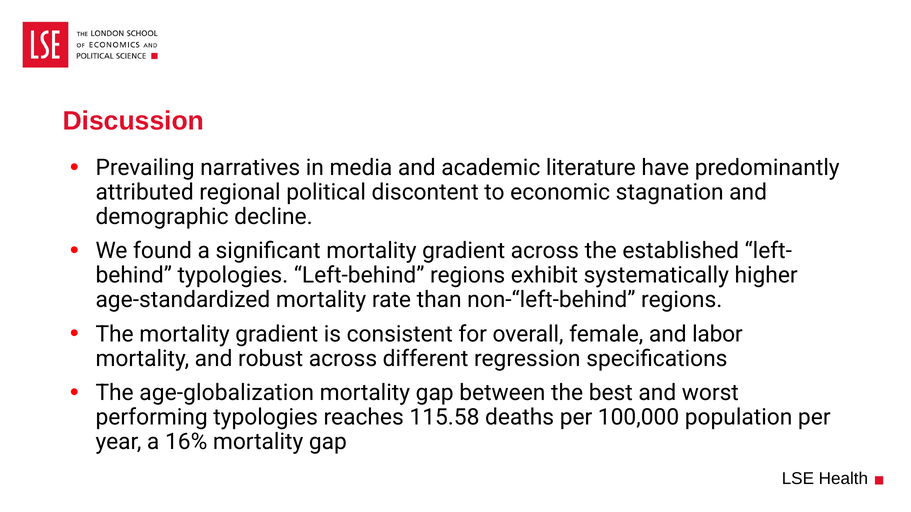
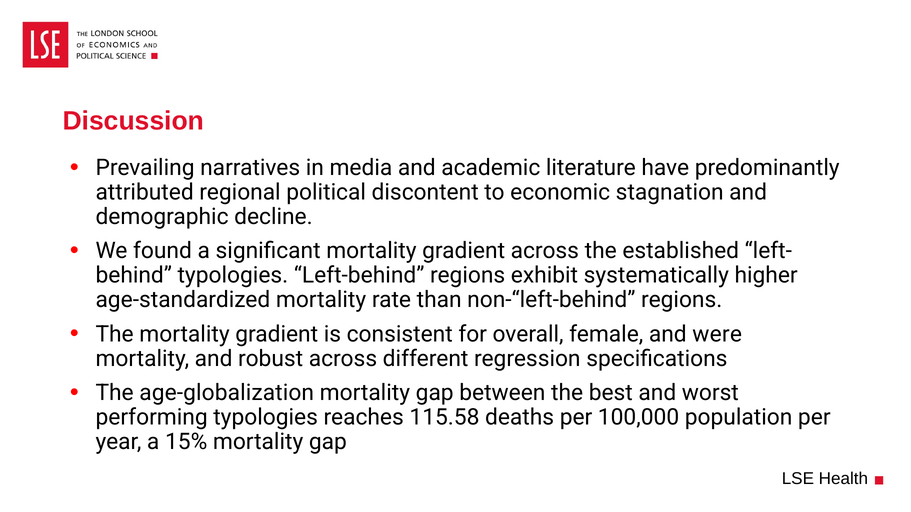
labor: labor -> were
16%: 16% -> 15%
